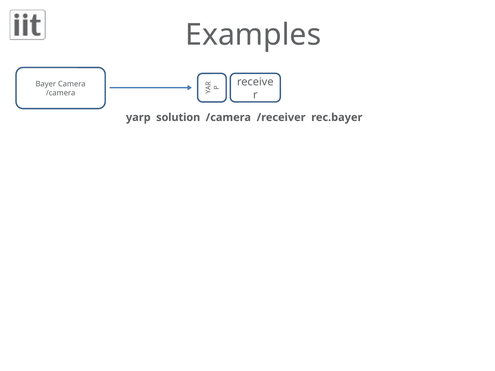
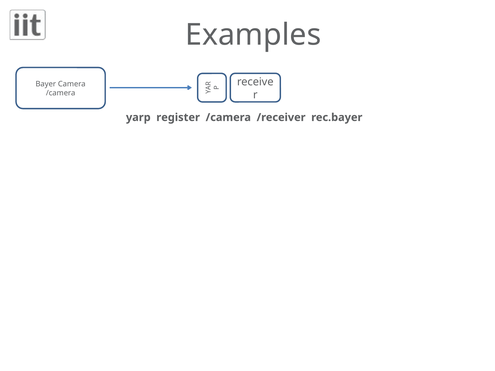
solution: solution -> register
